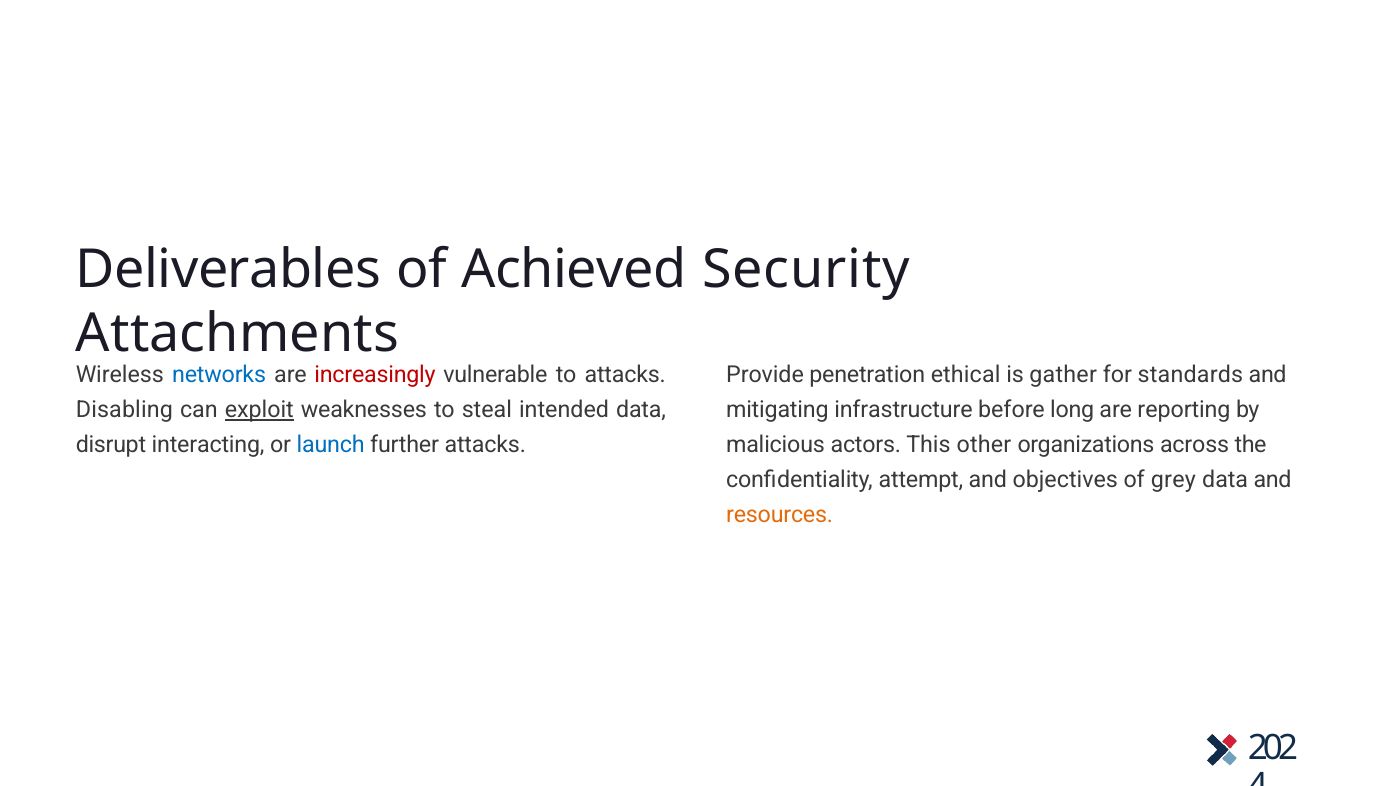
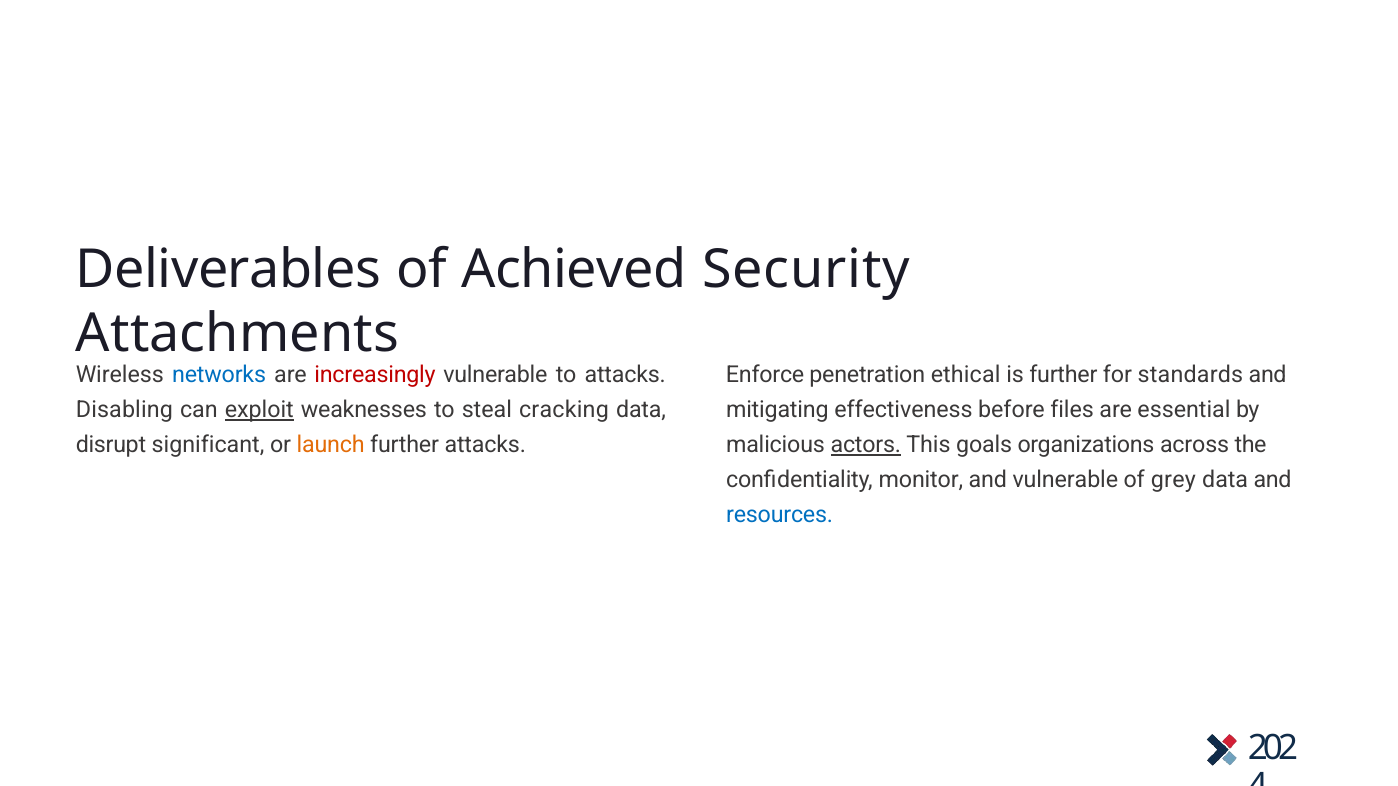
Provide: Provide -> Enforce
is gather: gather -> further
intended: intended -> cracking
infrastructure: infrastructure -> effectiveness
long: long -> files
reporting: reporting -> essential
interacting: interacting -> significant
launch colour: blue -> orange
actors underline: none -> present
other: other -> goals
attempt: attempt -> monitor
and objectives: objectives -> vulnerable
resources colour: orange -> blue
